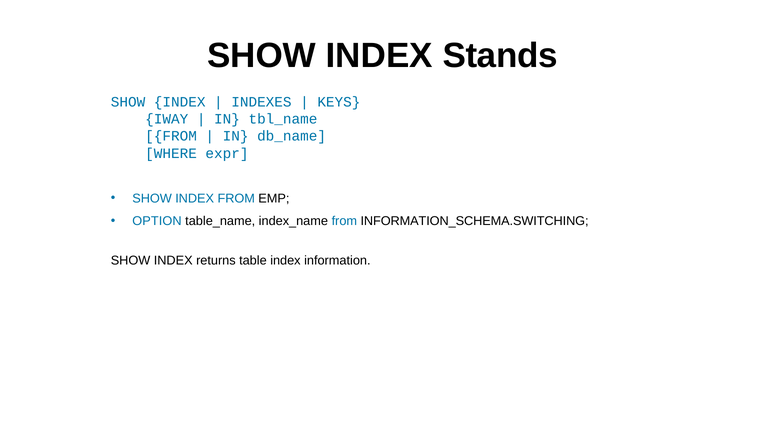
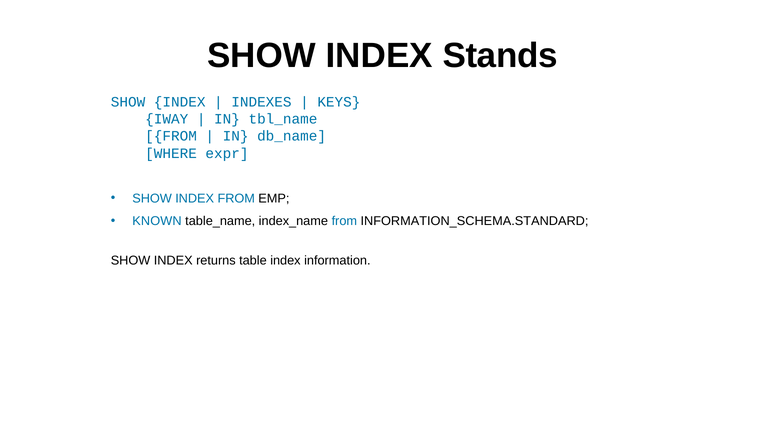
OPTION: OPTION -> KNOWN
INFORMATION_SCHEMA.SWITCHING: INFORMATION_SCHEMA.SWITCHING -> INFORMATION_SCHEMA.STANDARD
